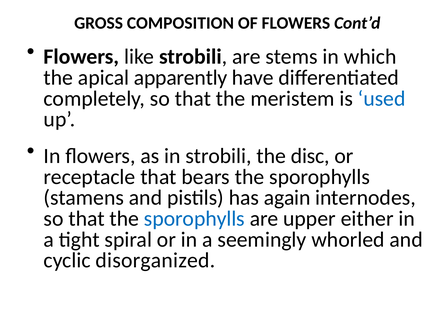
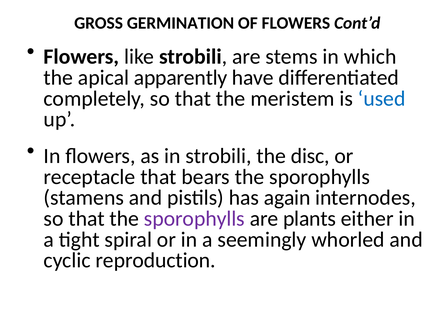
COMPOSITION: COMPOSITION -> GERMINATION
sporophylls at (194, 219) colour: blue -> purple
upper: upper -> plants
disorganized: disorganized -> reproduction
